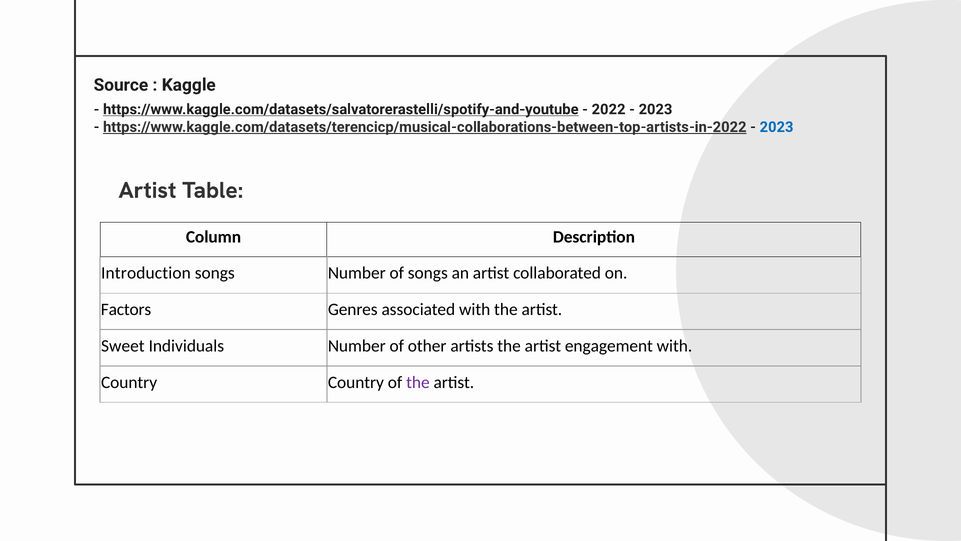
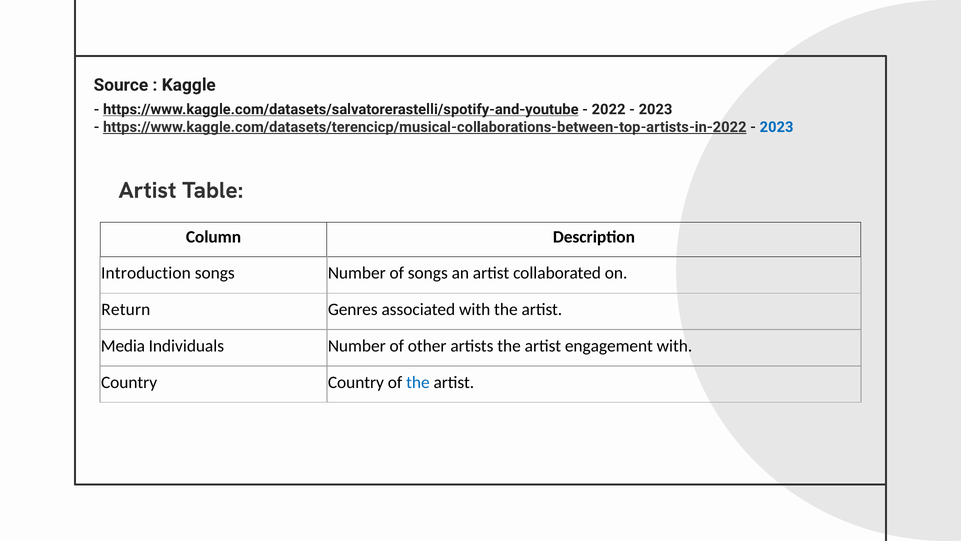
Factors: Factors -> Return
Sweet: Sweet -> Media
the at (418, 382) colour: purple -> blue
